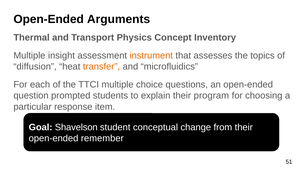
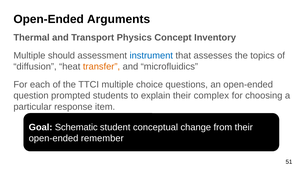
insight: insight -> should
instrument colour: orange -> blue
program: program -> complex
Shavelson: Shavelson -> Schematic
